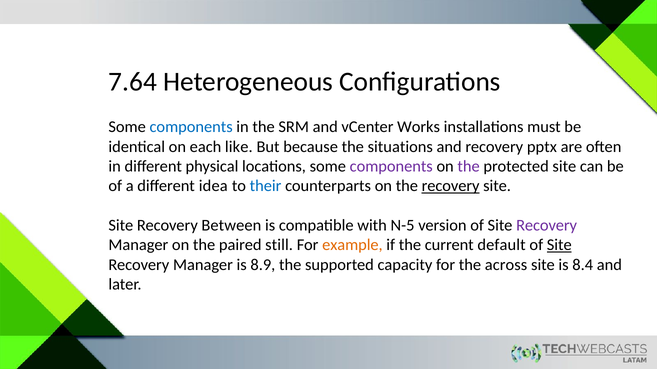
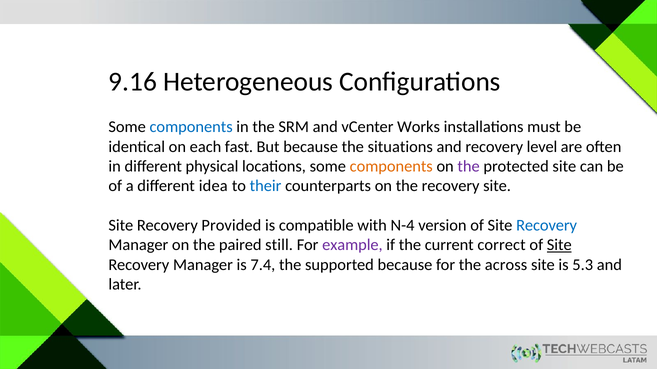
7.64: 7.64 -> 9.16
like: like -> fast
pptx: pptx -> level
components at (391, 167) colour: purple -> orange
recovery at (451, 186) underline: present -> none
Between: Between -> Provided
N-5: N-5 -> N-4
Recovery at (547, 226) colour: purple -> blue
example colour: orange -> purple
default: default -> correct
8.9: 8.9 -> 7.4
supported capacity: capacity -> because
8.4: 8.4 -> 5.3
